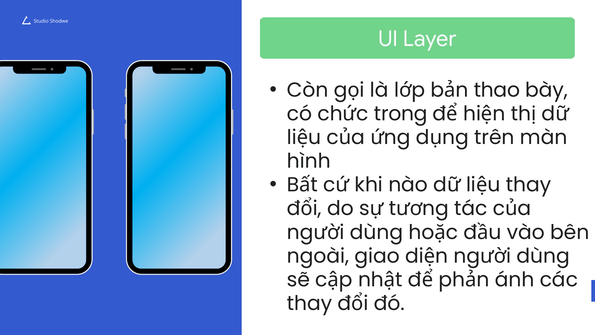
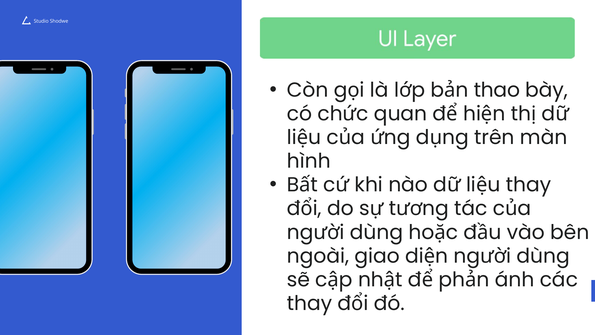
trong: trong -> quan
